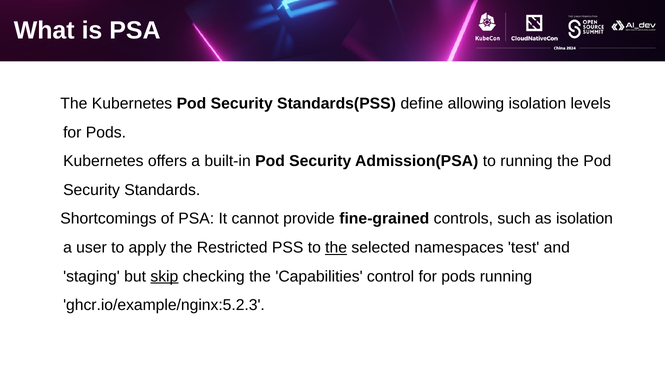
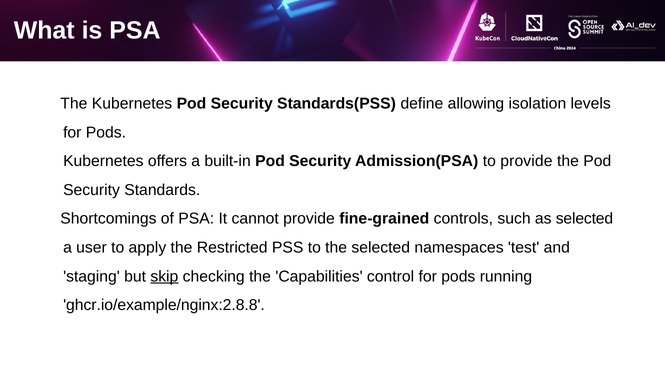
to running: running -> provide
as isolation: isolation -> selected
the at (336, 248) underline: present -> none
ghcr.io/example/nginx:5.2.3: ghcr.io/example/nginx:5.2.3 -> ghcr.io/example/nginx:2.8.8
